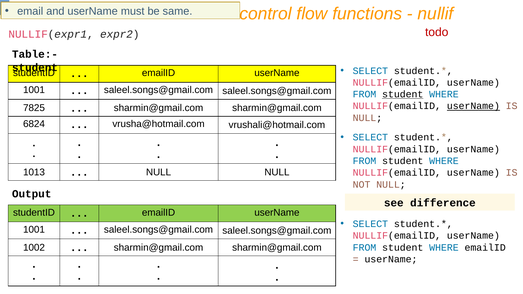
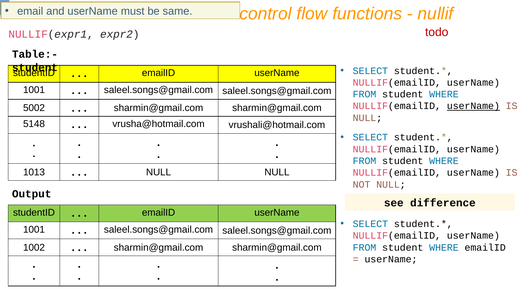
student at (403, 94) underline: present -> none
7825: 7825 -> 5002
6824: 6824 -> 5148
